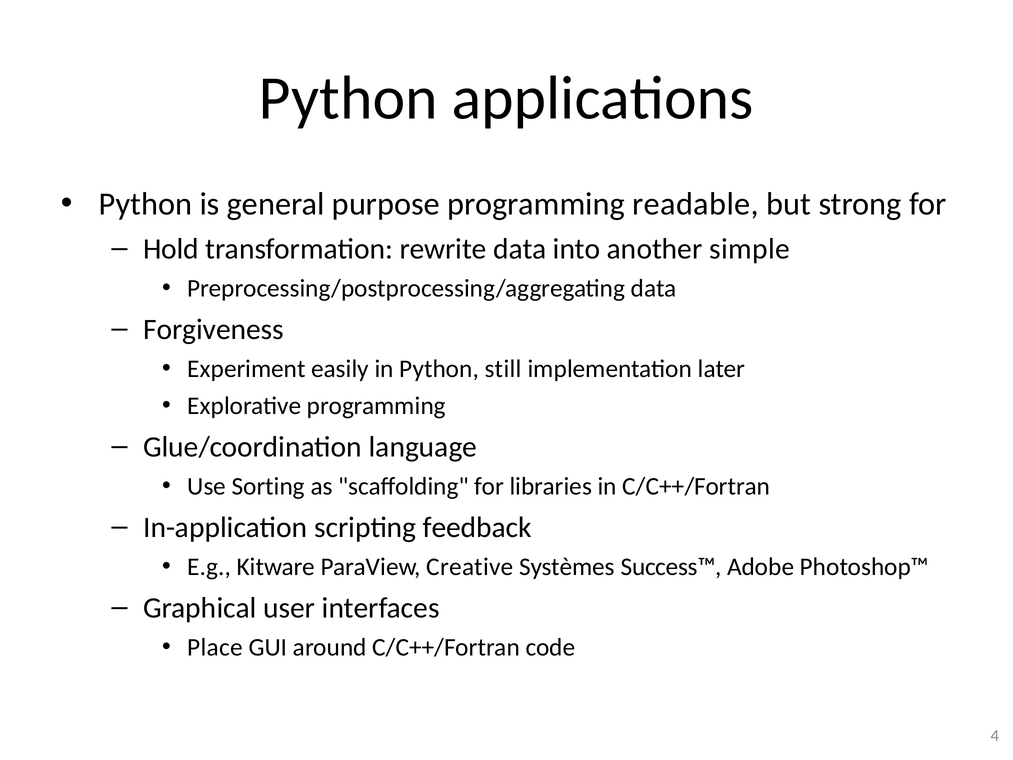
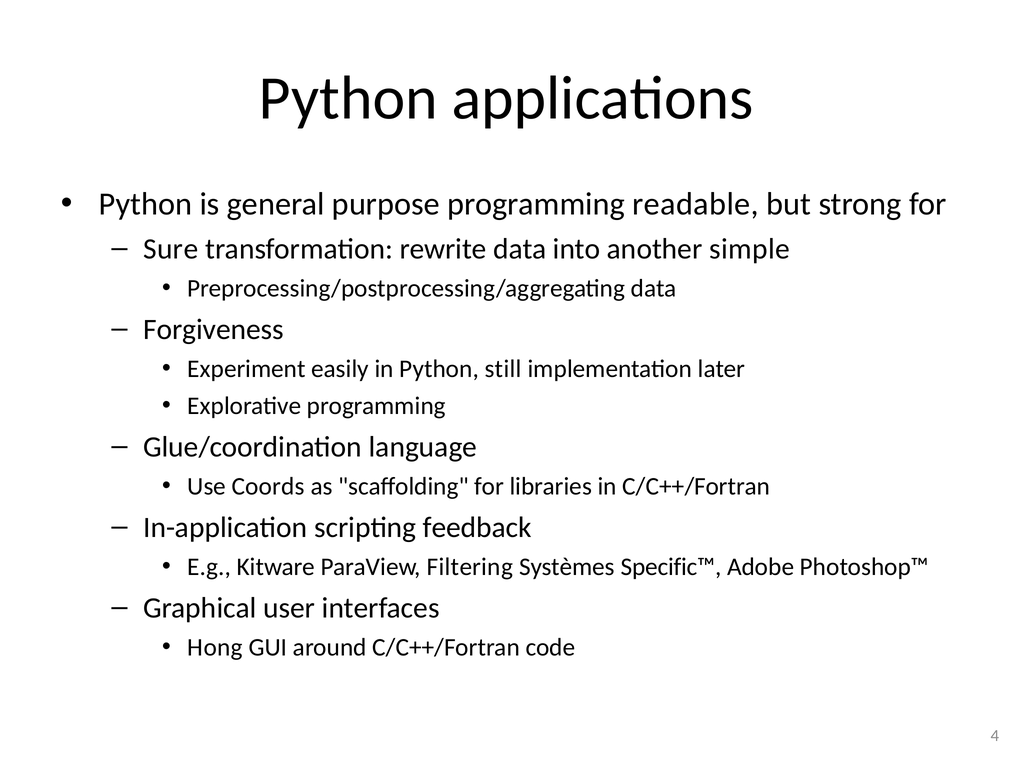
Hold: Hold -> Sure
Sorting: Sorting -> Coords
Creative: Creative -> Filtering
Success™: Success™ -> Specific™
Place: Place -> Hong
